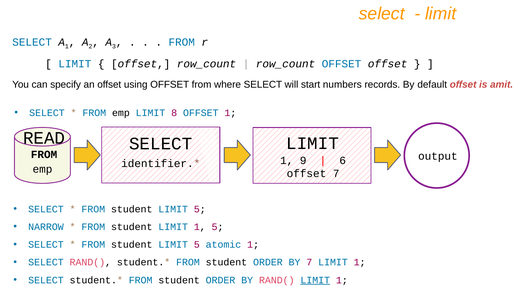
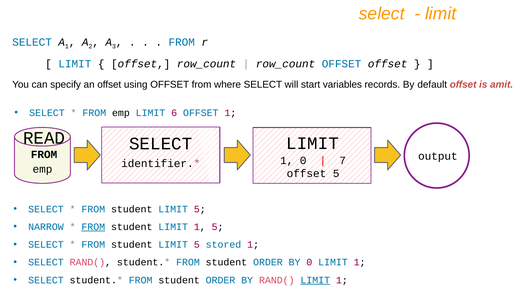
numbers: numbers -> variables
8: 8 -> 6
1 9: 9 -> 0
6: 6 -> 7
offset 7: 7 -> 5
FROM at (93, 227) underline: none -> present
atomic: atomic -> stored
BY 7: 7 -> 0
